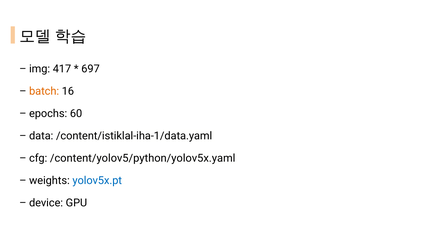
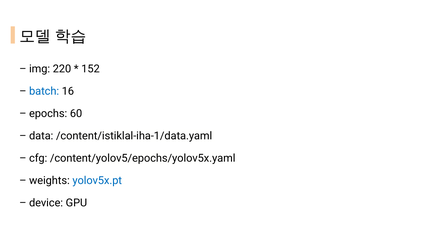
417: 417 -> 220
697: 697 -> 152
batch colour: orange -> blue
/content/yolov5/python/yolov5x.yaml: /content/yolov5/python/yolov5x.yaml -> /content/yolov5/epochs/yolov5x.yaml
